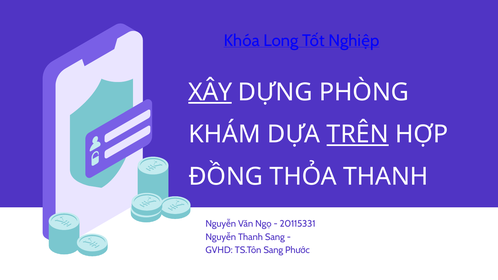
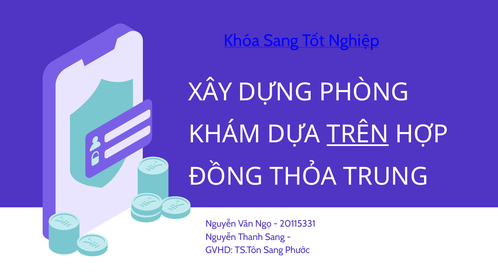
Khóa Long: Long -> Sang
XÂY underline: present -> none
THỎA THANH: THANH -> TRUNG
